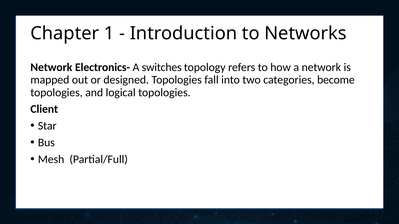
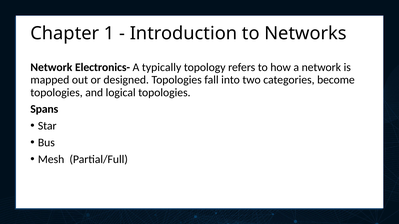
switches: switches -> typically
Client: Client -> Spans
